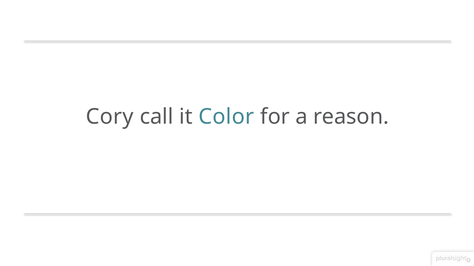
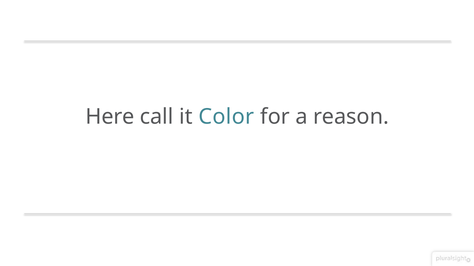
Cory: Cory -> Here
